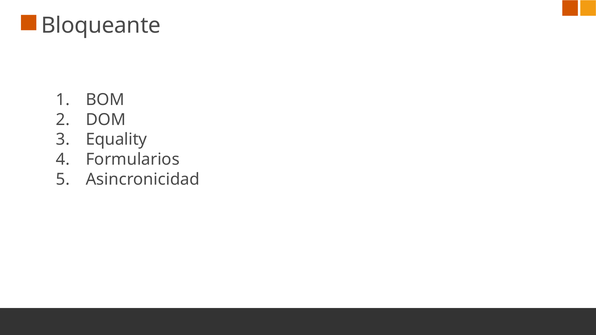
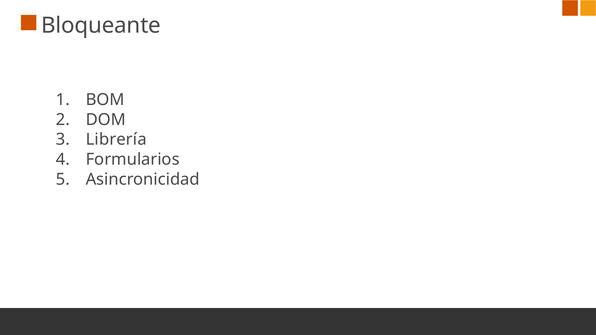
Equality: Equality -> Librería
